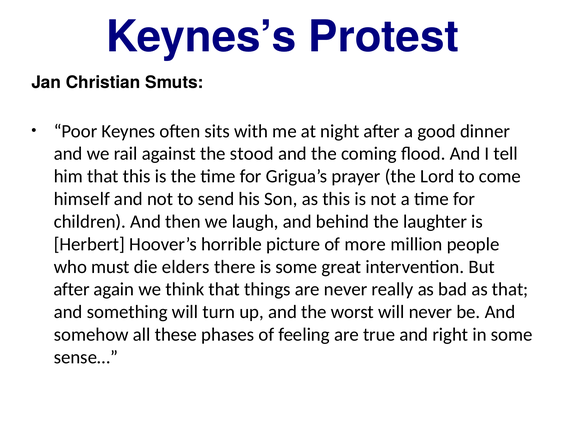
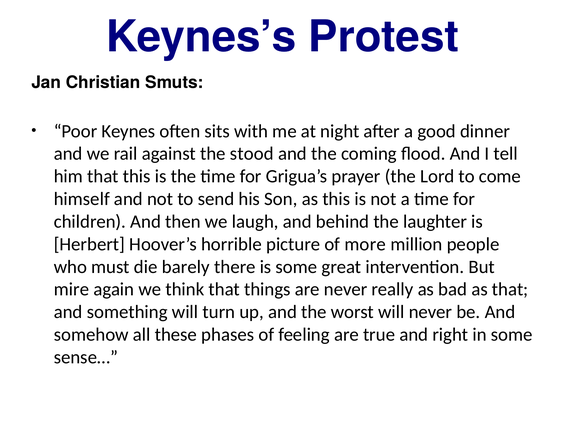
elders: elders -> barely
after at (72, 289): after -> mire
